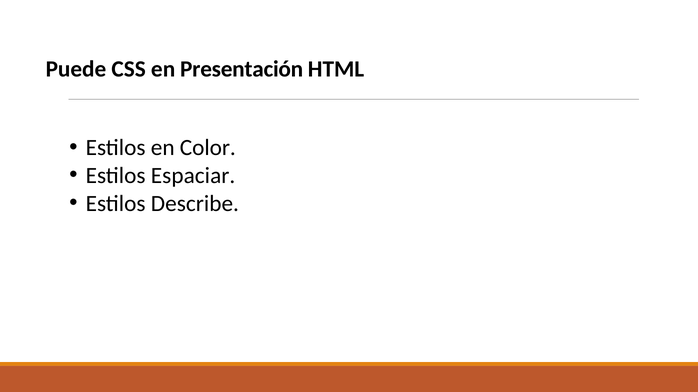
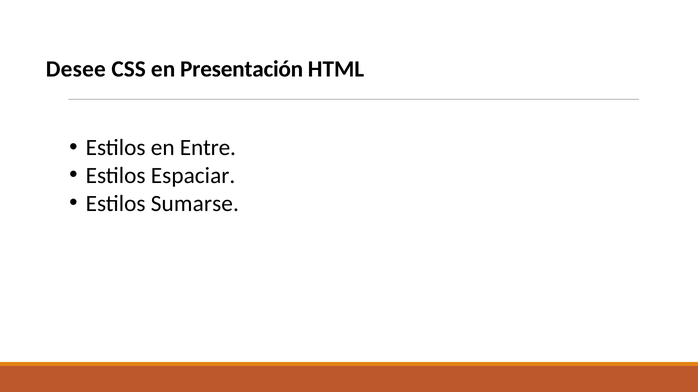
Puede: Puede -> Desee
Color: Color -> Entre
Describe: Describe -> Sumarse
